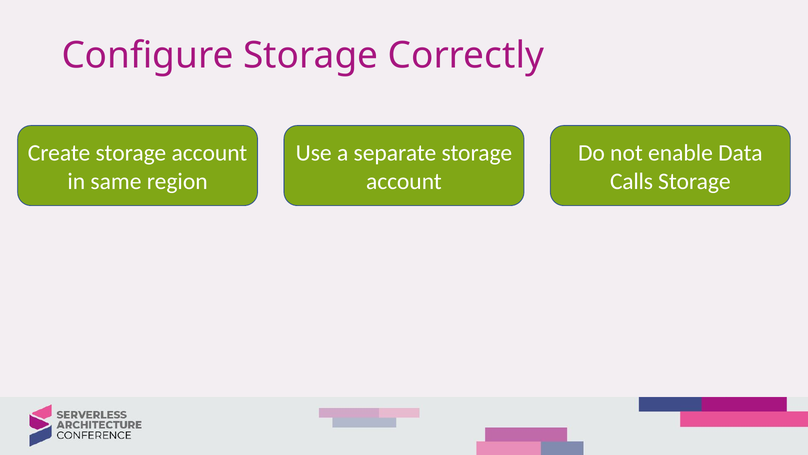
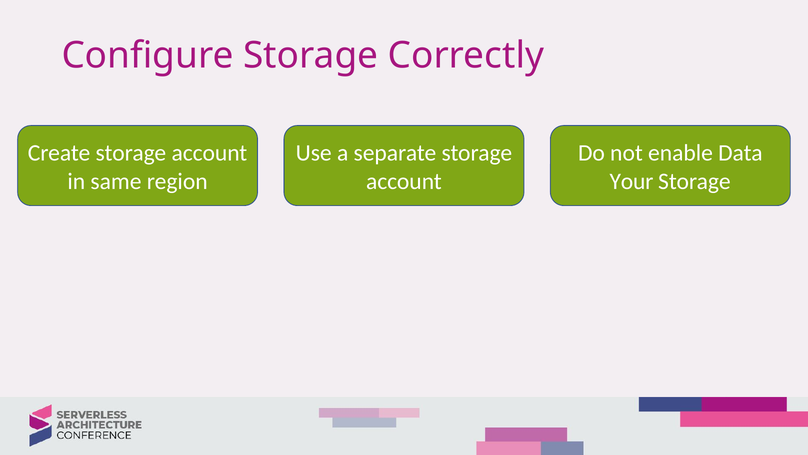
Calls: Calls -> Your
